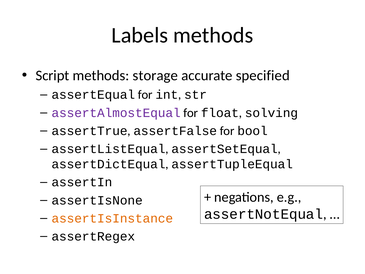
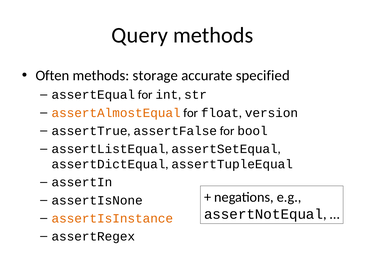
Labels: Labels -> Query
Script: Script -> Often
assertAlmostEqual colour: purple -> orange
solving: solving -> version
